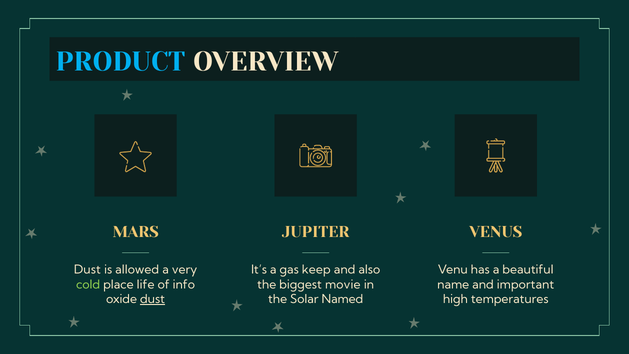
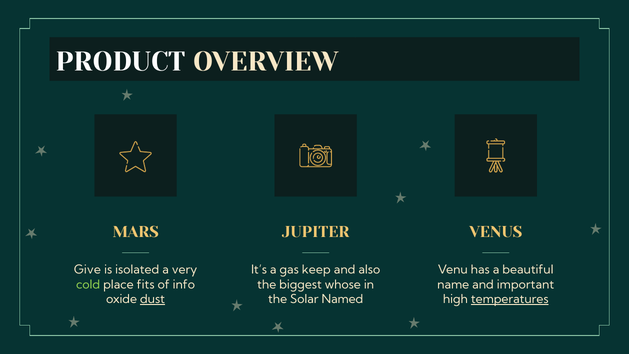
PRODUCT colour: light blue -> white
Dust at (87, 270): Dust -> Give
allowed: allowed -> isolated
life: life -> fits
movie: movie -> whose
temperatures underline: none -> present
